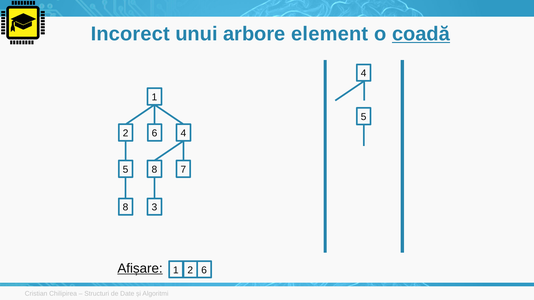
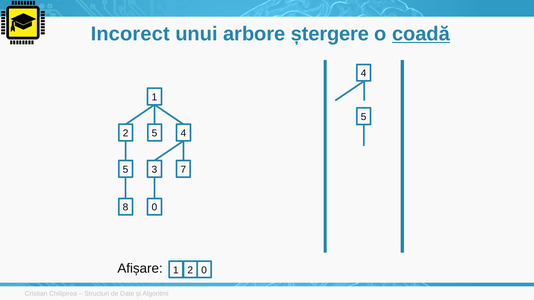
element: element -> ștergere
6 at (154, 133): 6 -> 5
5 8: 8 -> 3
8 3: 3 -> 0
Afișare underline: present -> none
6 at (204, 270): 6 -> 0
